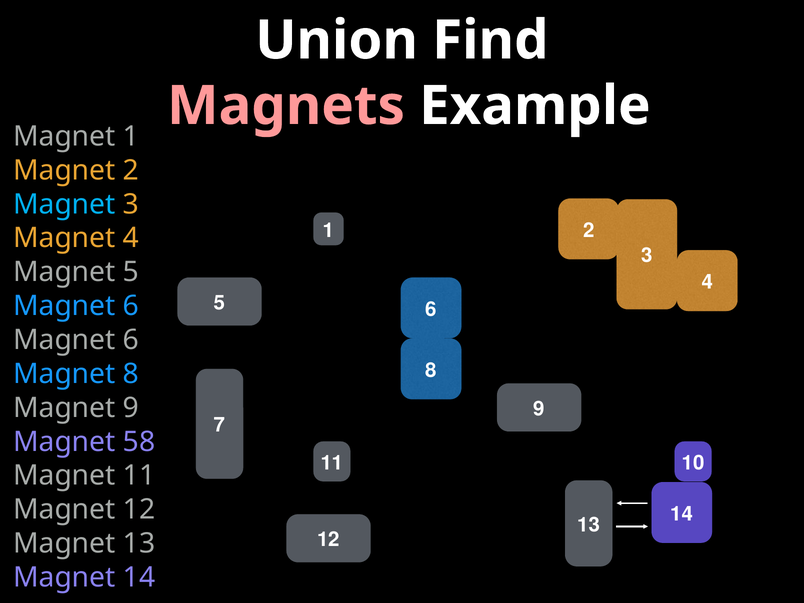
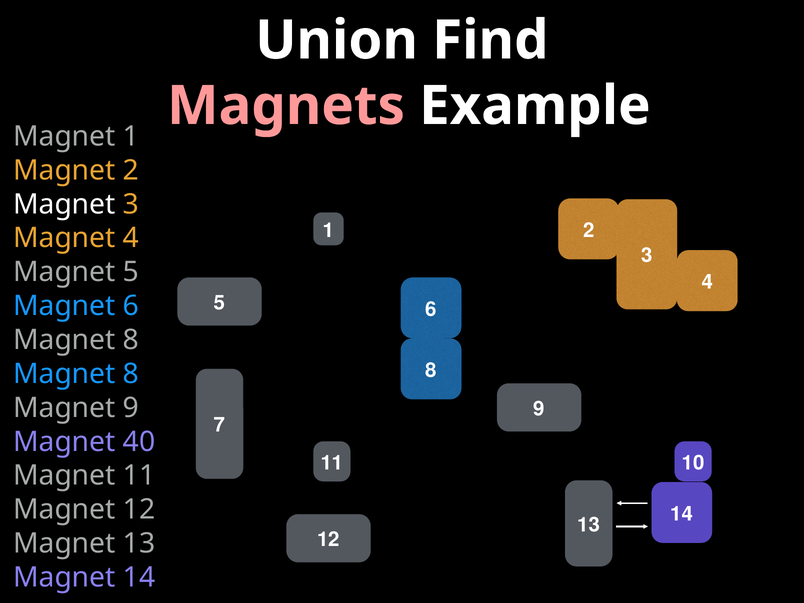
Magnet at (64, 204) colour: light blue -> white
6 at (131, 340): 6 -> 8
58: 58 -> 40
